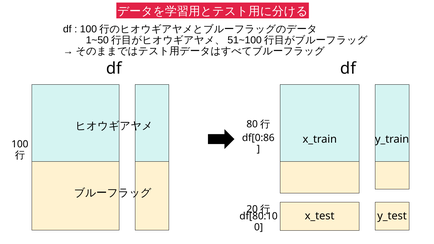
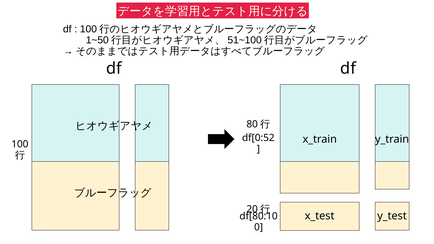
df[0:86: df[0:86 -> df[0:52
